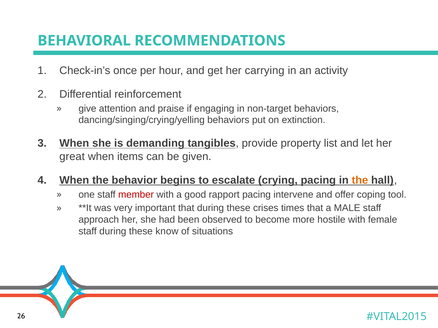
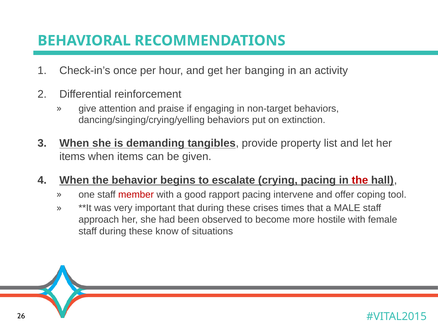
carrying: carrying -> banging
great at (72, 157): great -> items
the at (360, 181) colour: orange -> red
